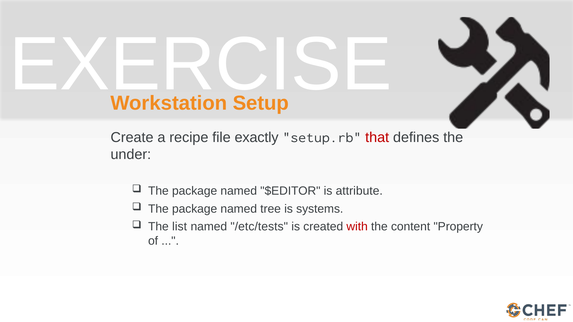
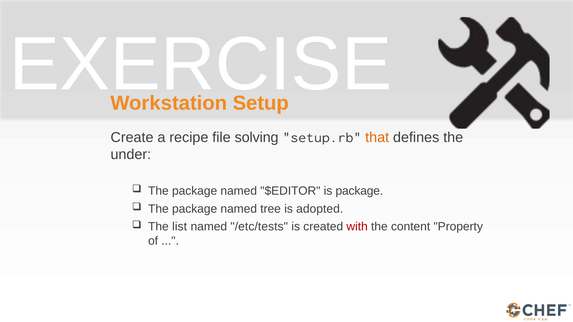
exactly: exactly -> solving
that colour: red -> orange
is attribute: attribute -> package
systems: systems -> adopted
